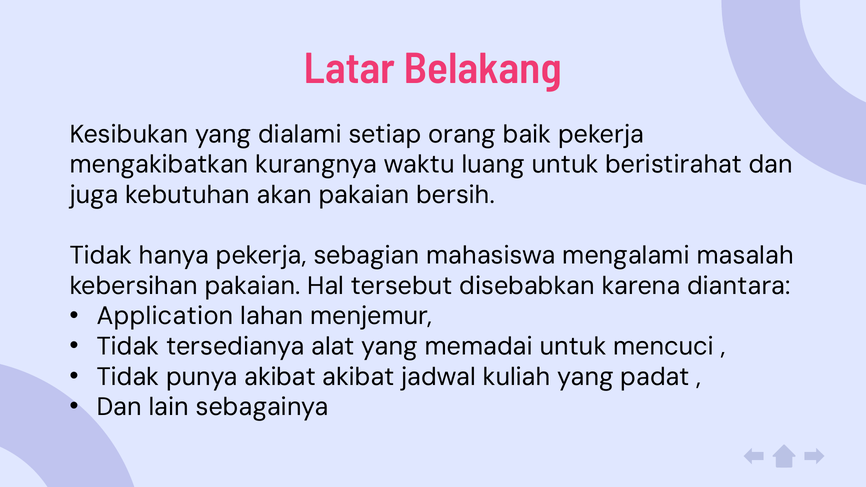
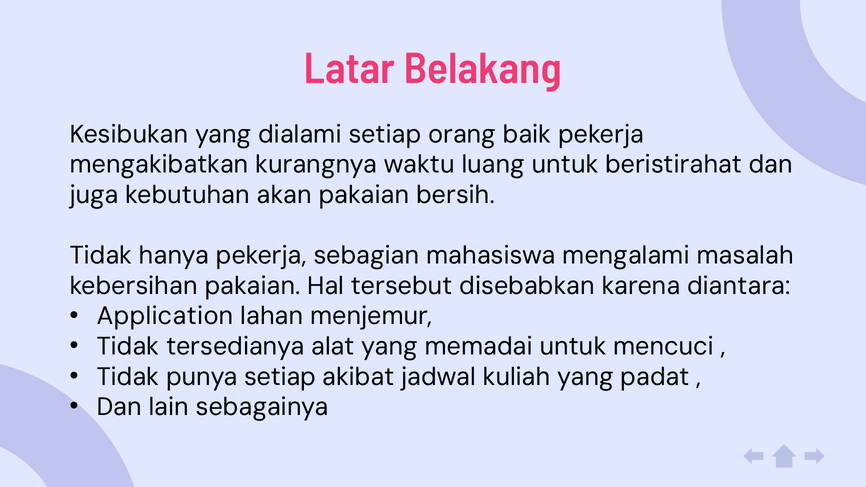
punya akibat: akibat -> setiap
